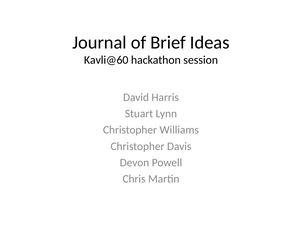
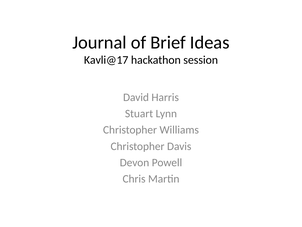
Kavli@60: Kavli@60 -> Kavli@17
